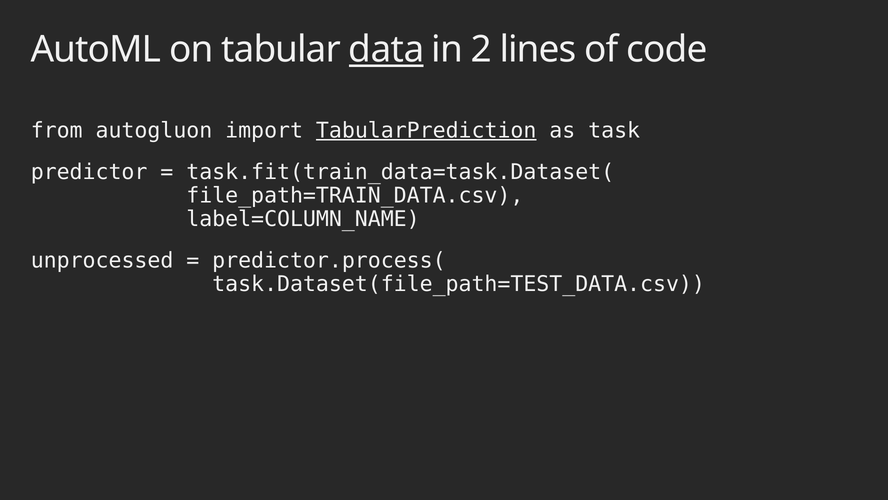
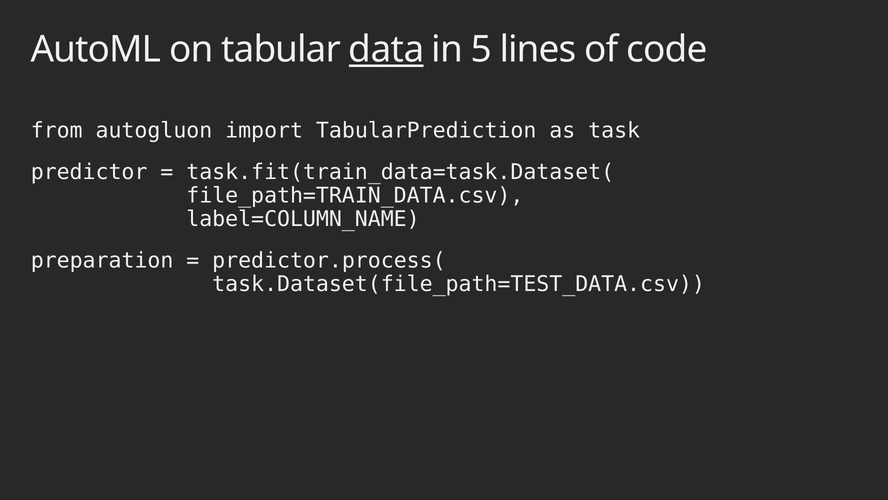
2: 2 -> 5
TabularPrediction underline: present -> none
unprocessed: unprocessed -> preparation
